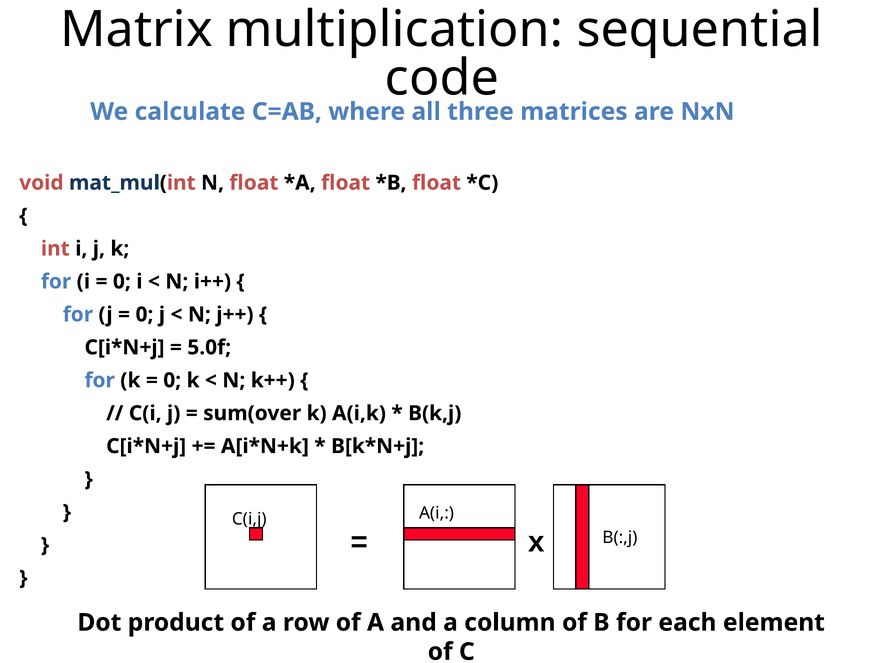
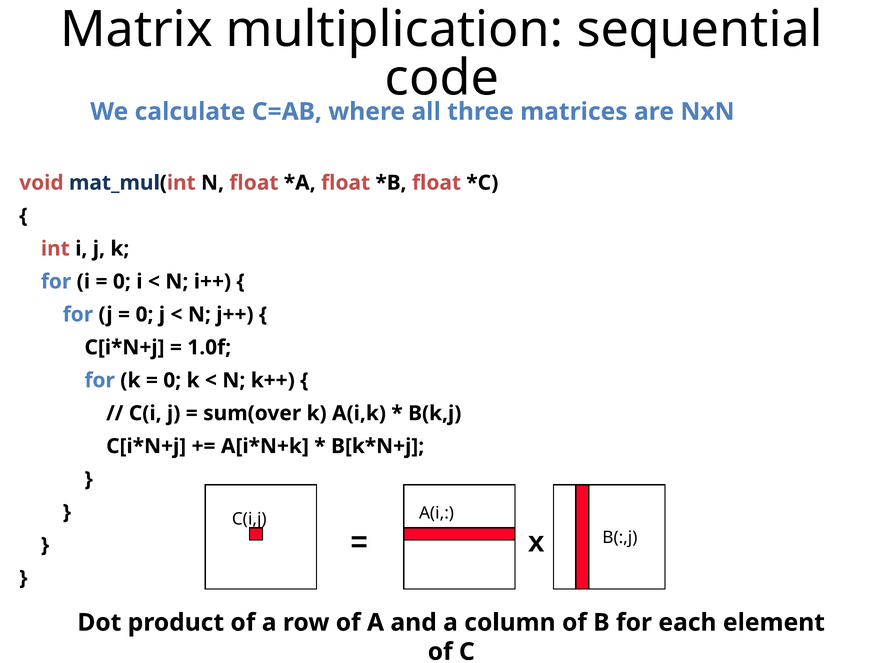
5.0f: 5.0f -> 1.0f
